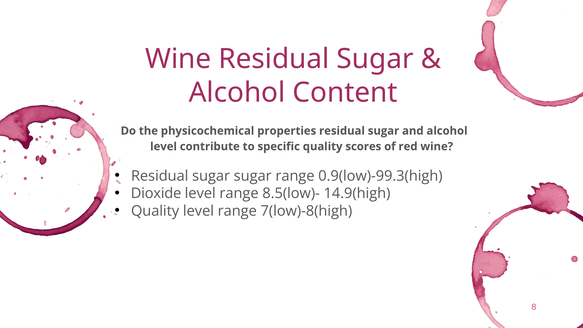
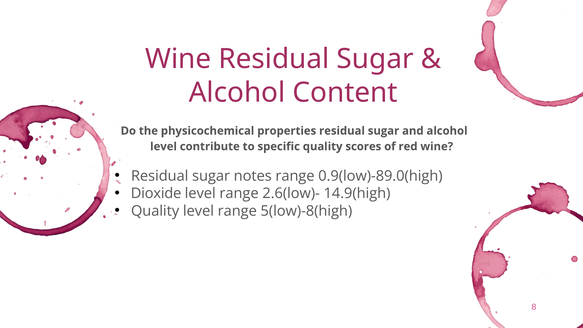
sugar sugar: sugar -> notes
0.9(low)-99.3(high: 0.9(low)-99.3(high -> 0.9(low)-89.0(high
8.5(low)-: 8.5(low)- -> 2.6(low)-
7(low)-8(high: 7(low)-8(high -> 5(low)-8(high
